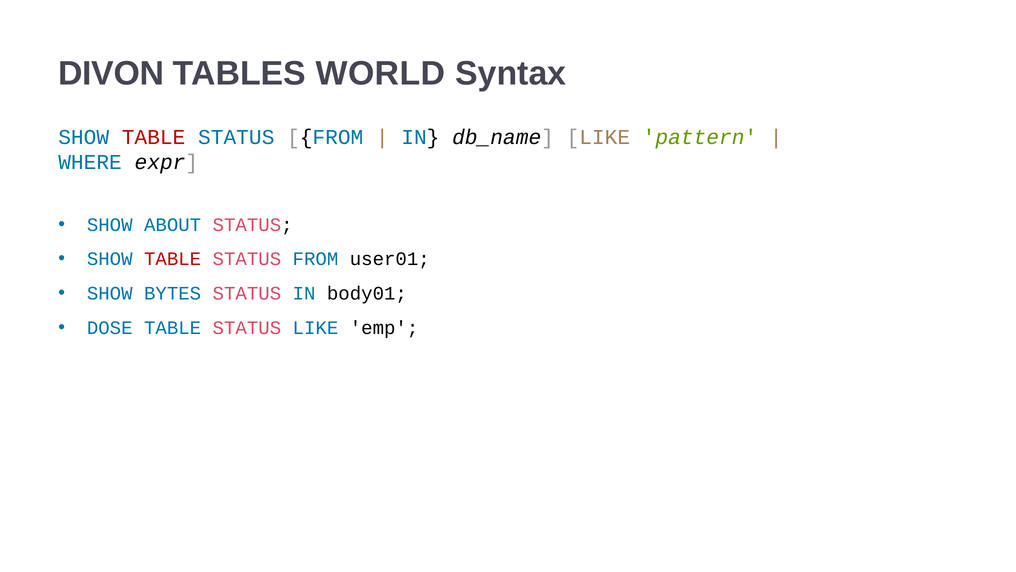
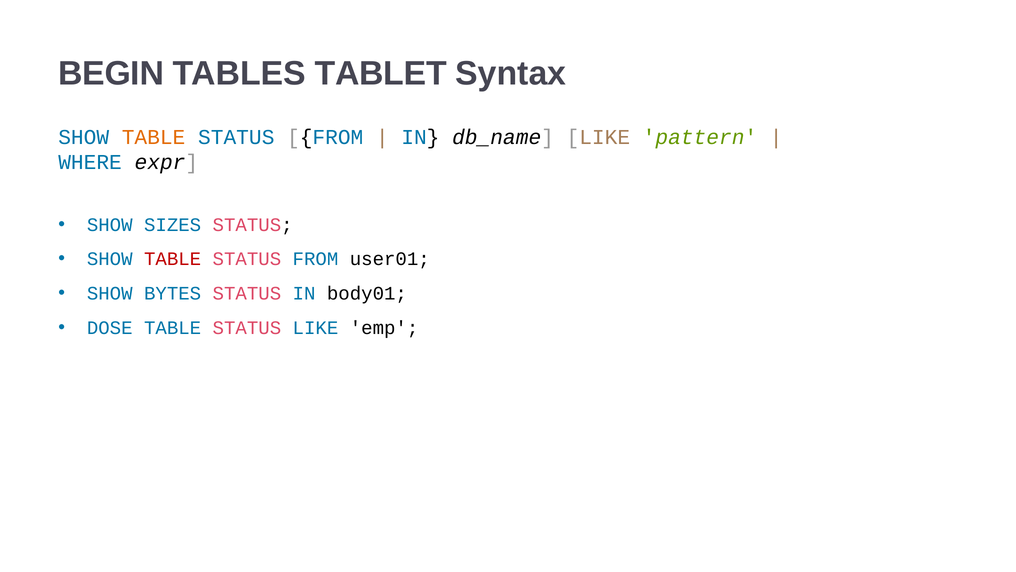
DIVON: DIVON -> BEGIN
WORLD: WORLD -> TABLET
TABLE at (154, 137) colour: red -> orange
ABOUT: ABOUT -> SIZES
